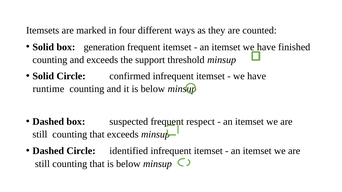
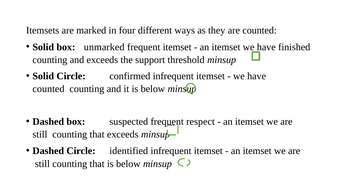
generation: generation -> unmarked
runtime at (48, 89): runtime -> counted
